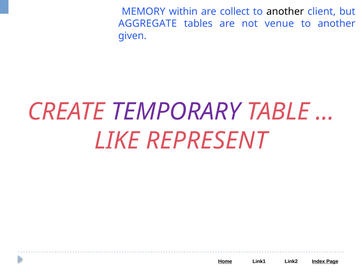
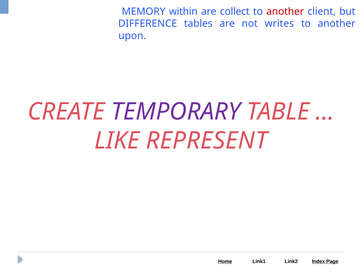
another at (285, 12) colour: black -> red
AGGREGATE: AGGREGATE -> DIFFERENCE
venue: venue -> writes
given: given -> upon
